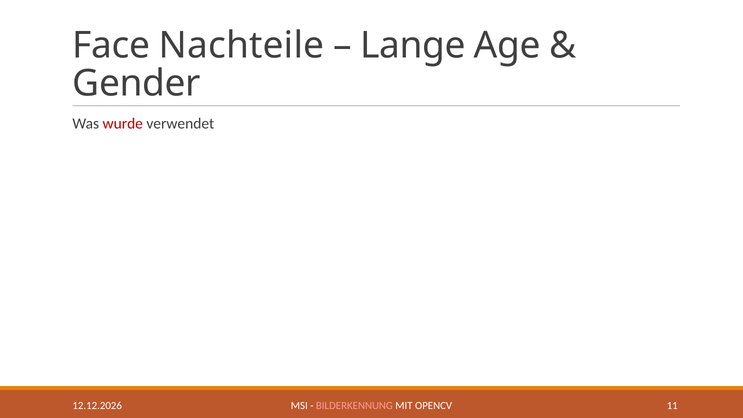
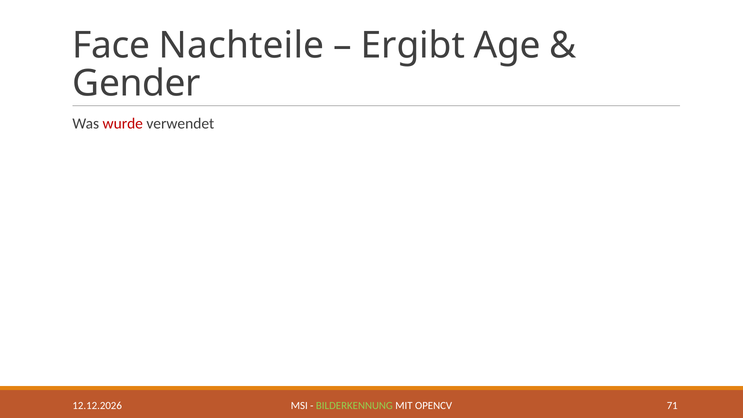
Lange: Lange -> Ergibt
BILDERKENNUNG colour: pink -> light green
11: 11 -> 71
